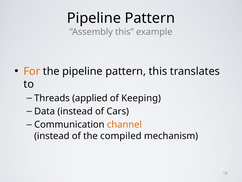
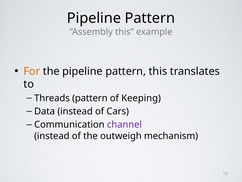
Threads applied: applied -> pattern
channel colour: orange -> purple
compiled: compiled -> outweigh
